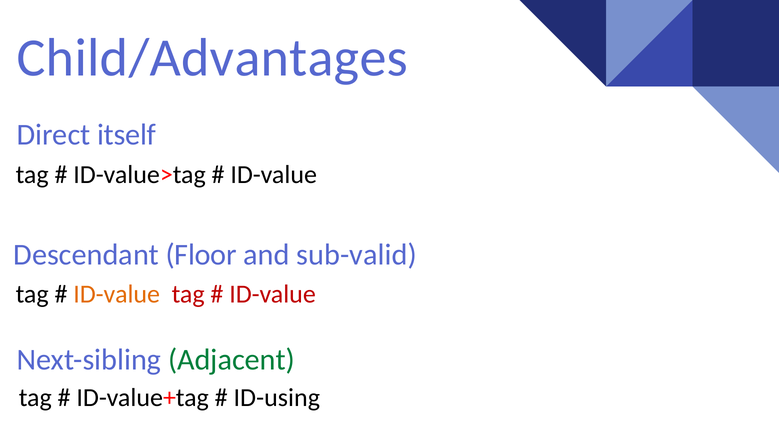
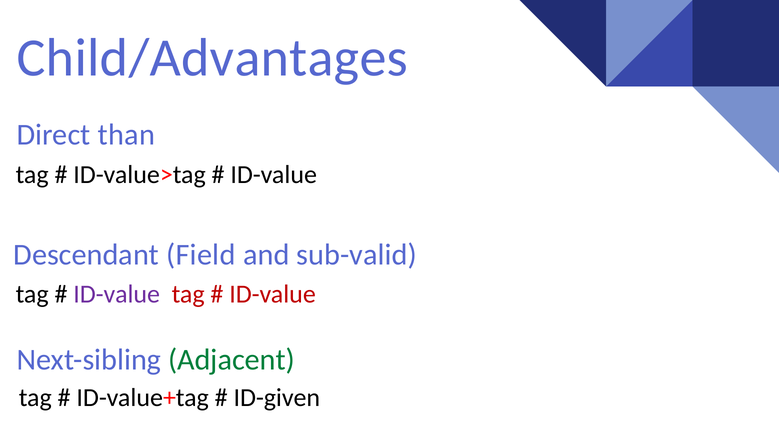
itself: itself -> than
Floor: Floor -> Field
ID-value at (117, 294) colour: orange -> purple
ID-using: ID-using -> ID-given
